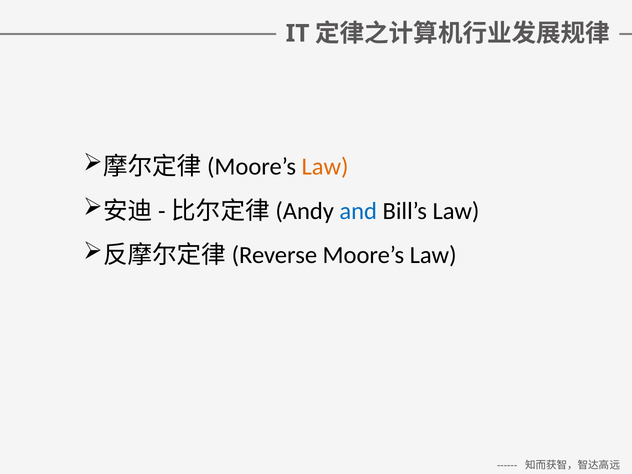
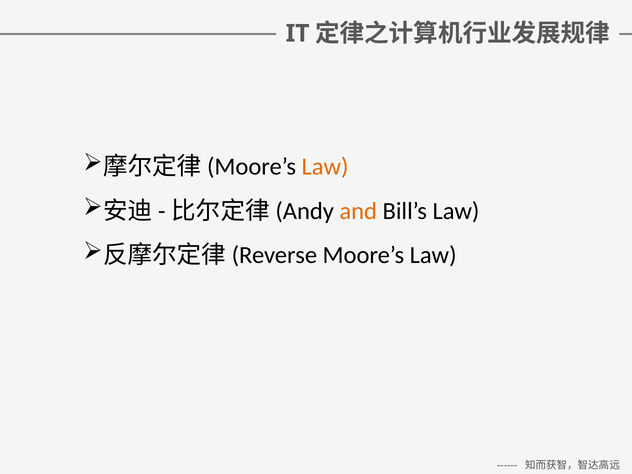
and colour: blue -> orange
